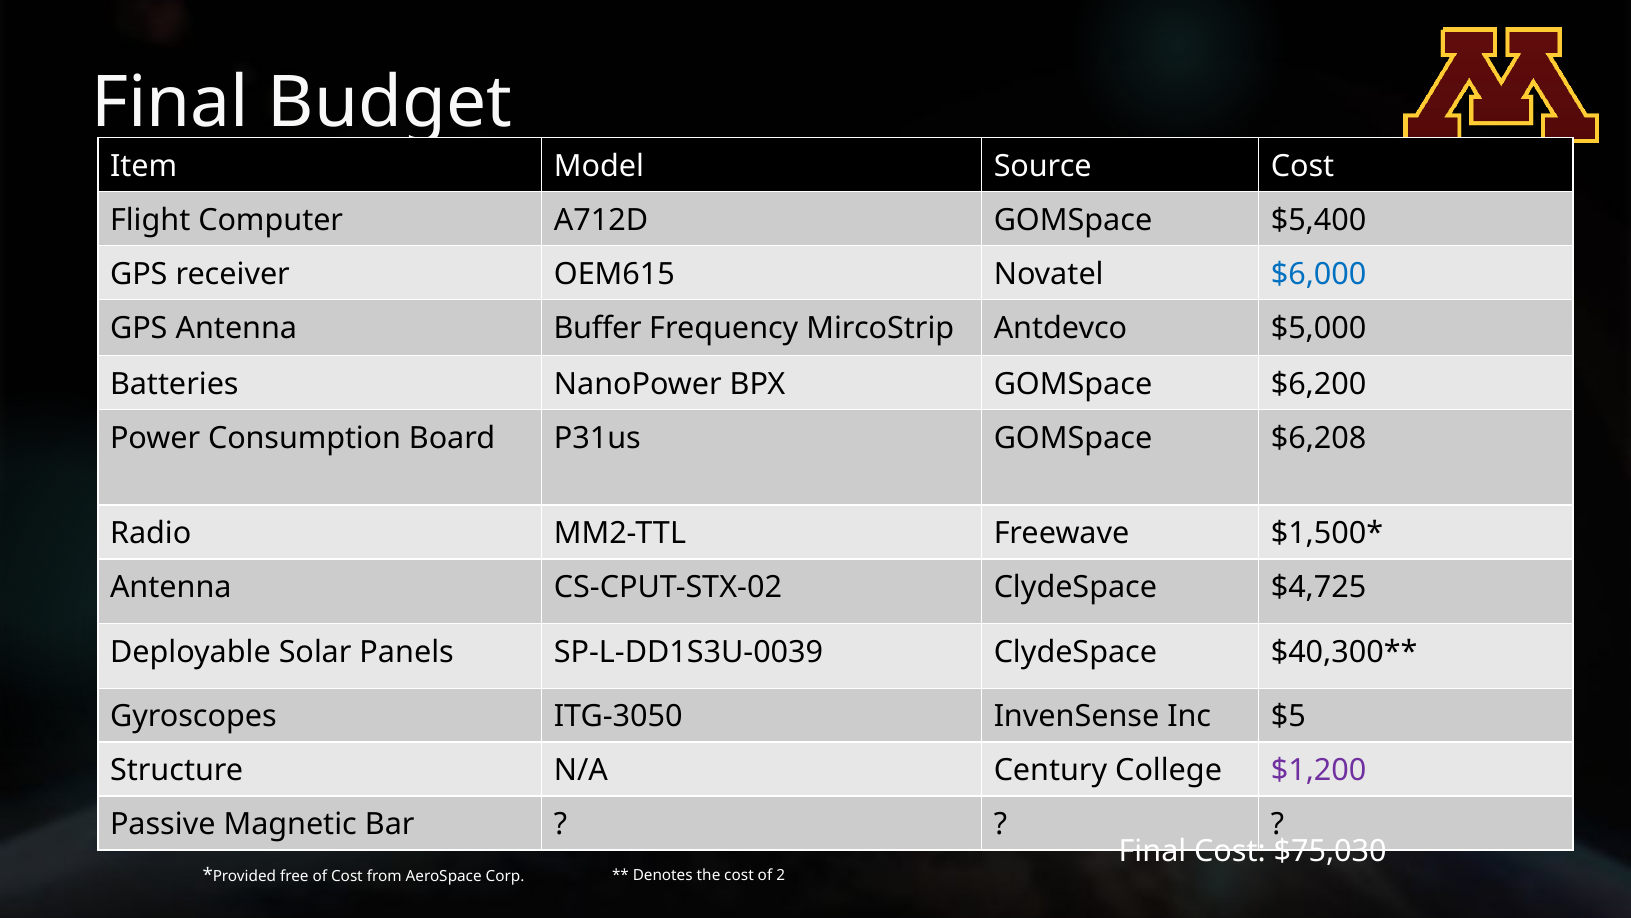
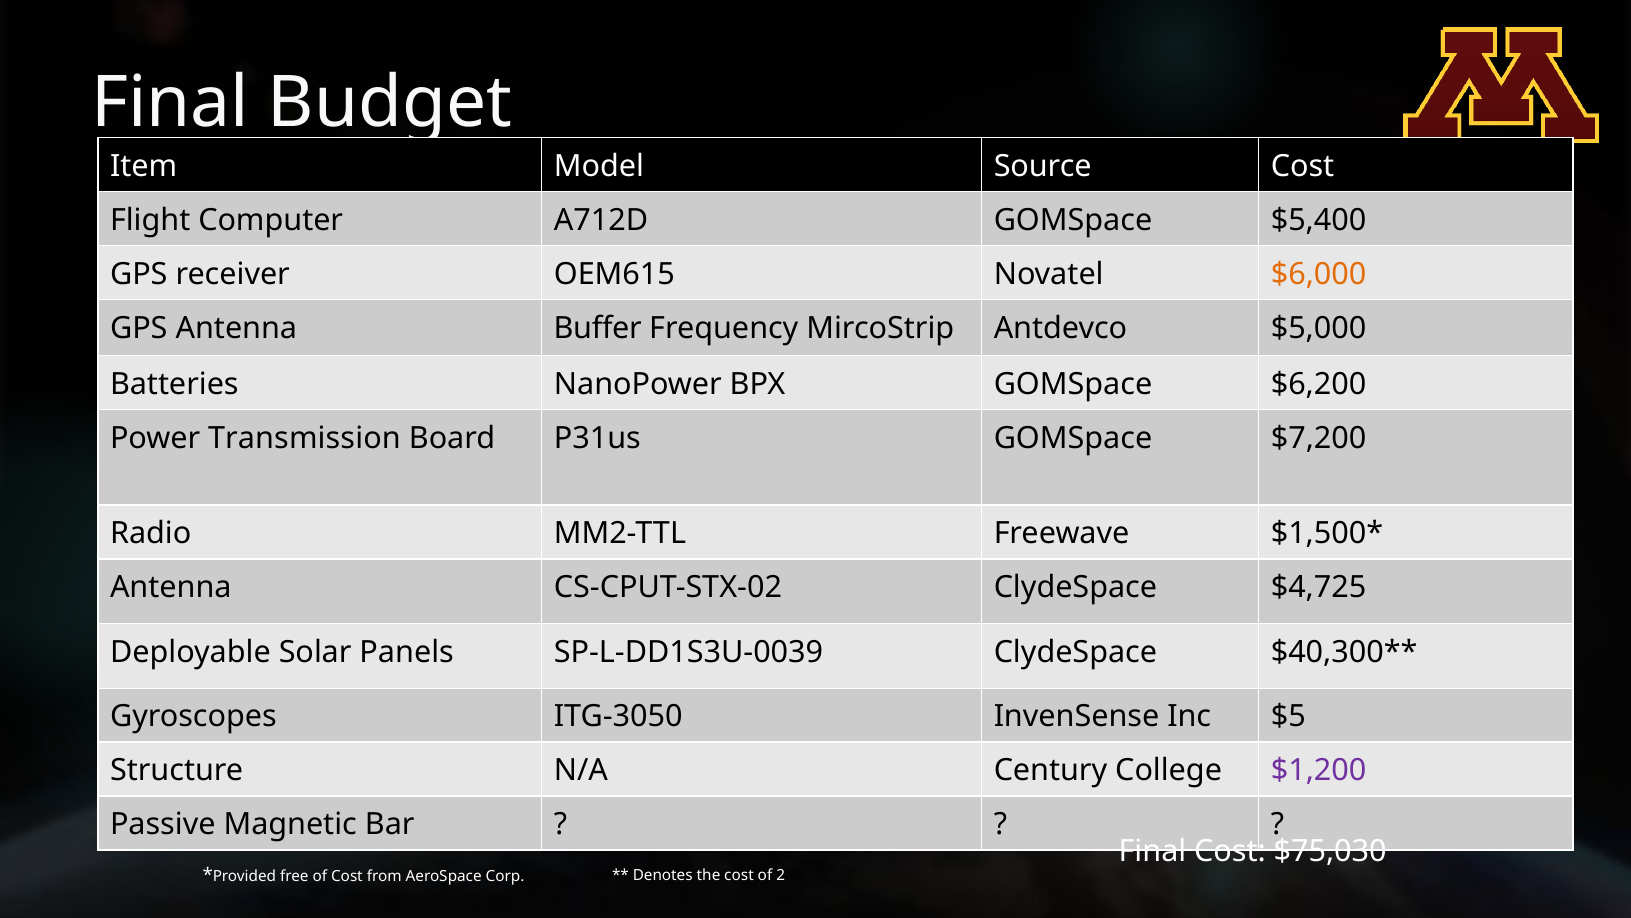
$6,000 colour: blue -> orange
Consumption: Consumption -> Transmission
$6,208: $6,208 -> $7,200
